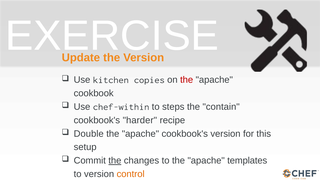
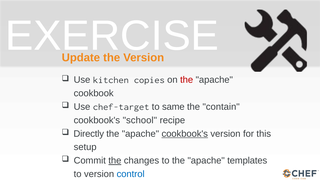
chef-within: chef-within -> chef-target
steps: steps -> same
harder: harder -> school
Double: Double -> Directly
cookbook's at (185, 134) underline: none -> present
control colour: orange -> blue
